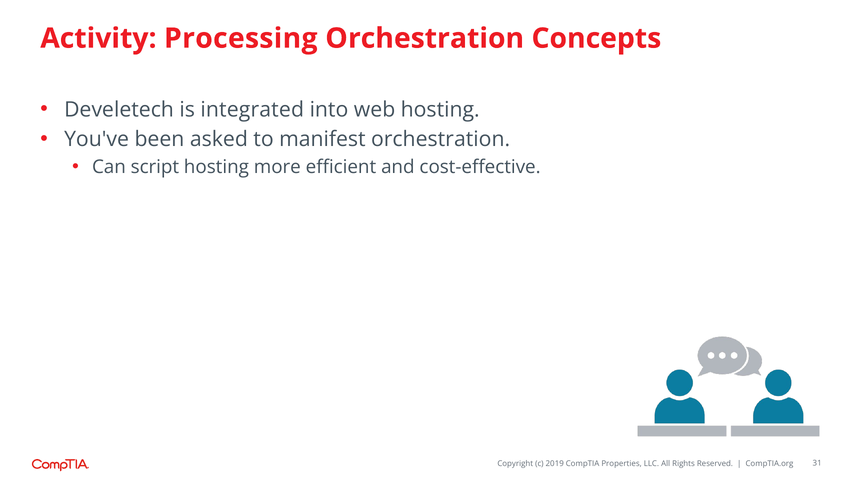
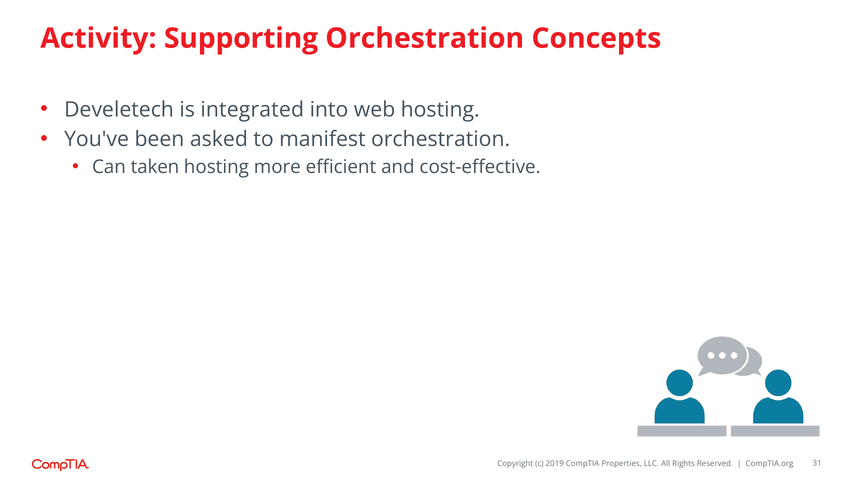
Processing: Processing -> Supporting
script: script -> taken
